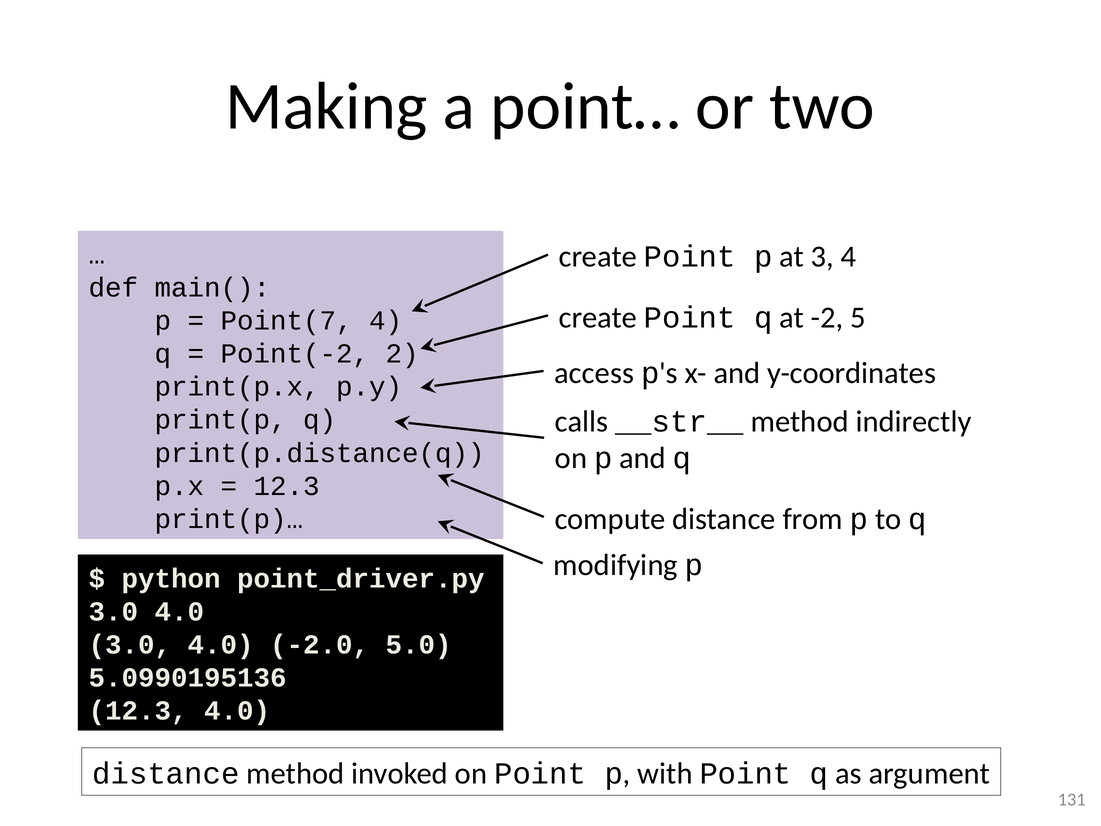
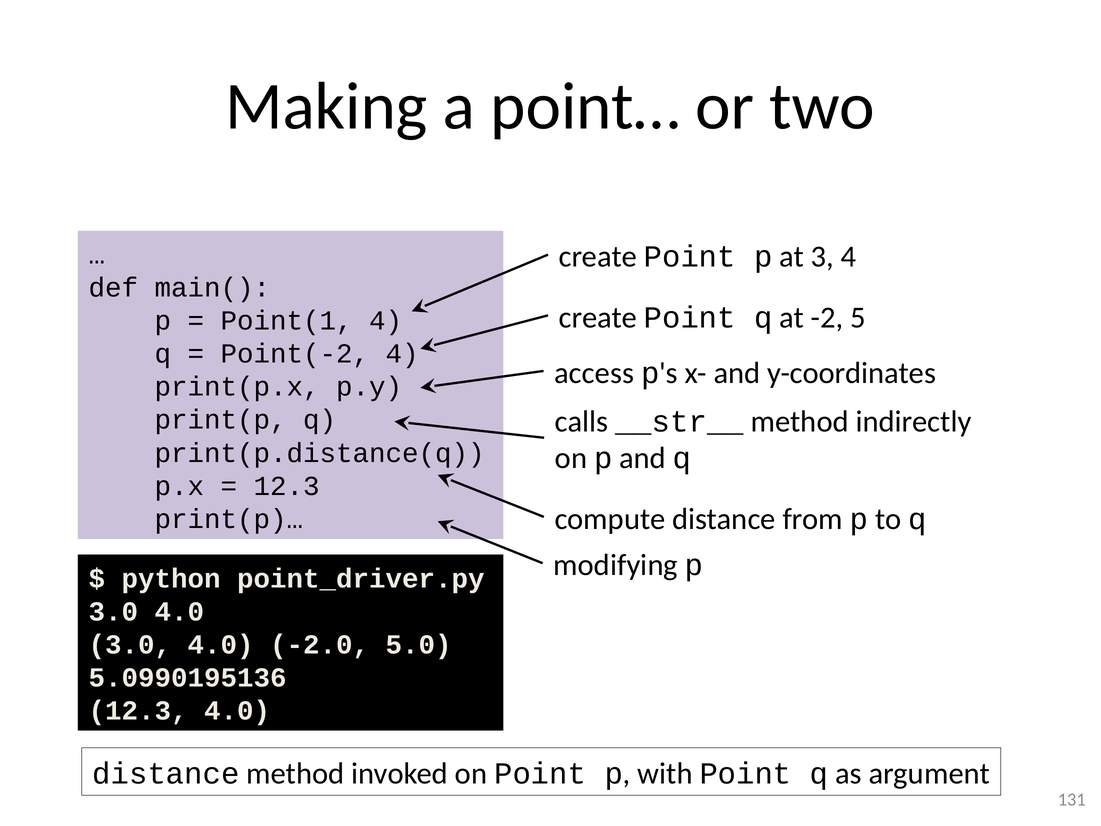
Point(7: Point(7 -> Point(1
Point(-2 2: 2 -> 4
